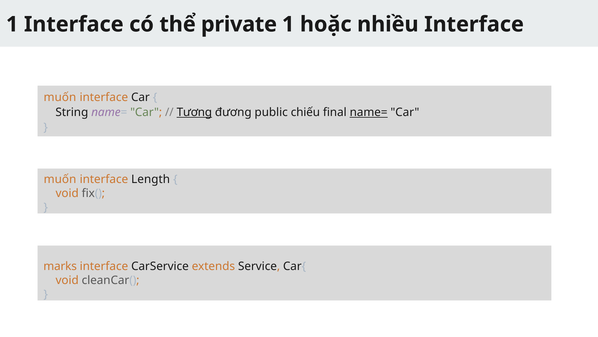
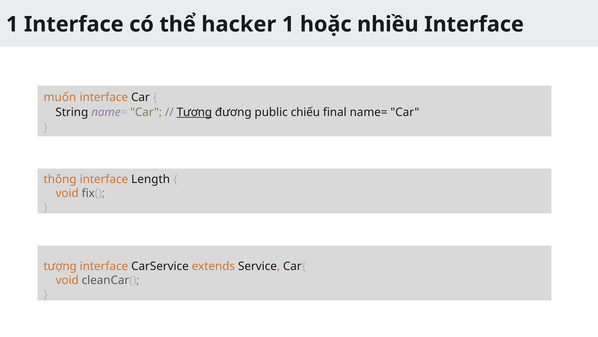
private: private -> hacker
name= at (369, 112) underline: present -> none
muốn at (60, 179): muốn -> thông
marks: marks -> tượng
